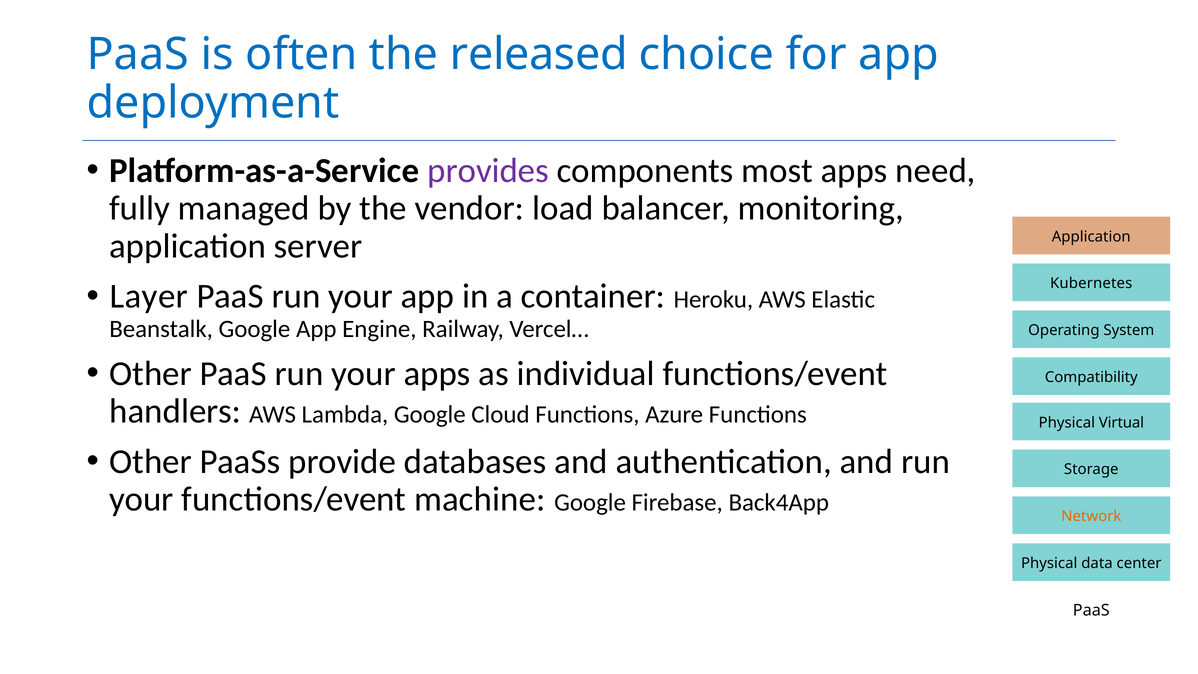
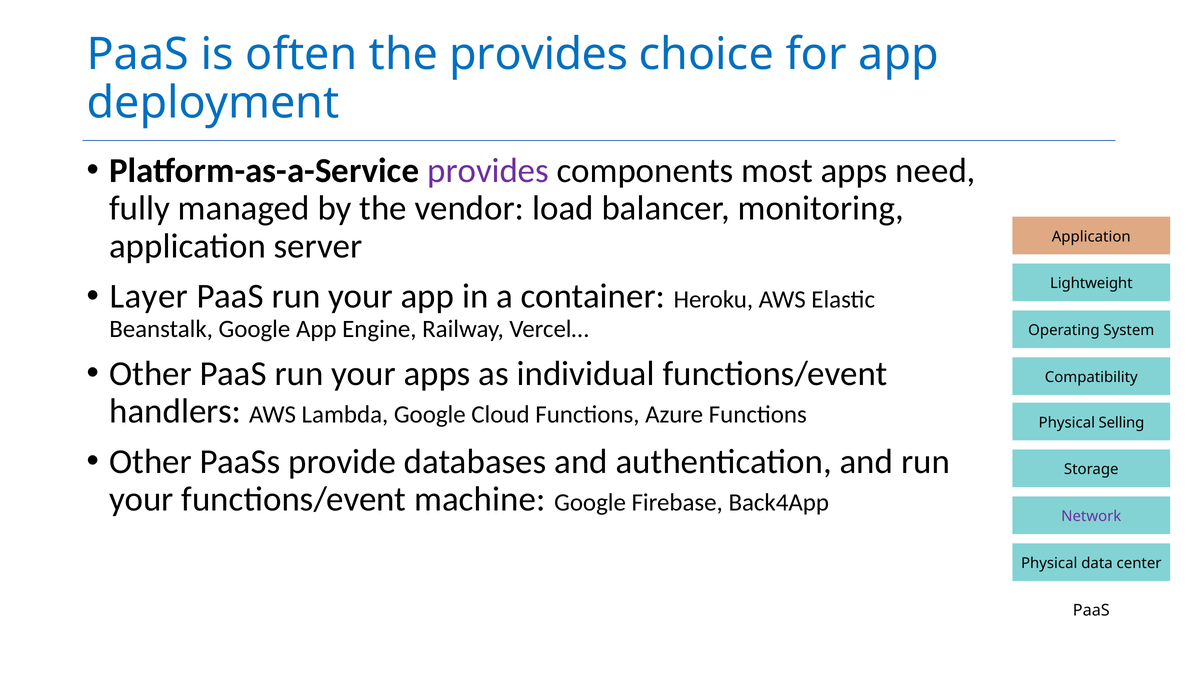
the released: released -> provides
Kubernetes: Kubernetes -> Lightweight
Virtual: Virtual -> Selling
Network colour: orange -> purple
